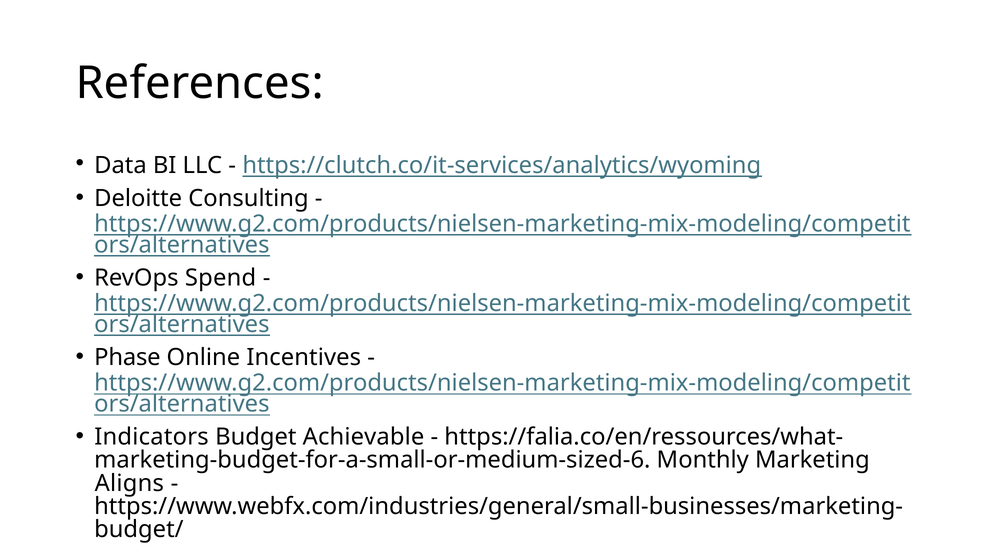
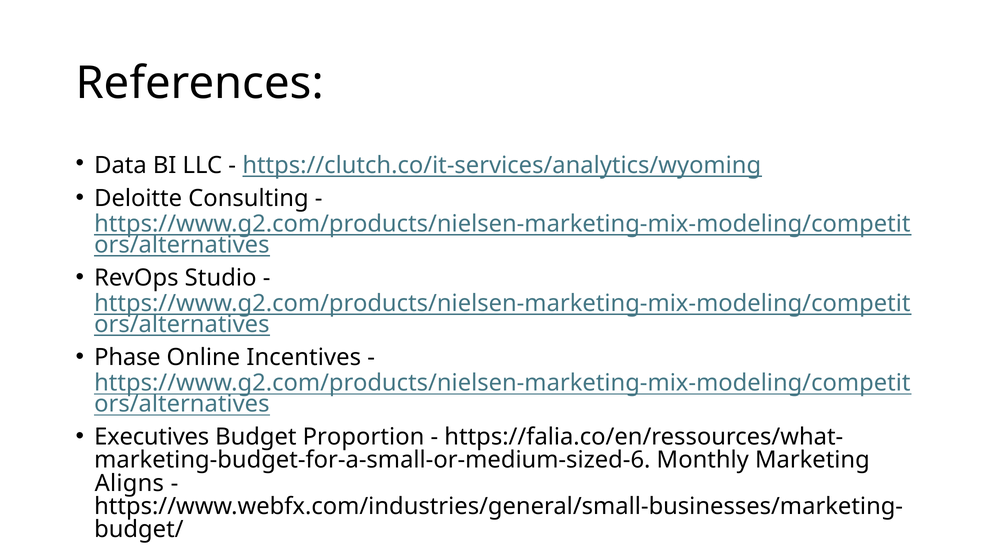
Spend: Spend -> Studio
Indicators: Indicators -> Executives
Achievable: Achievable -> Proportion
